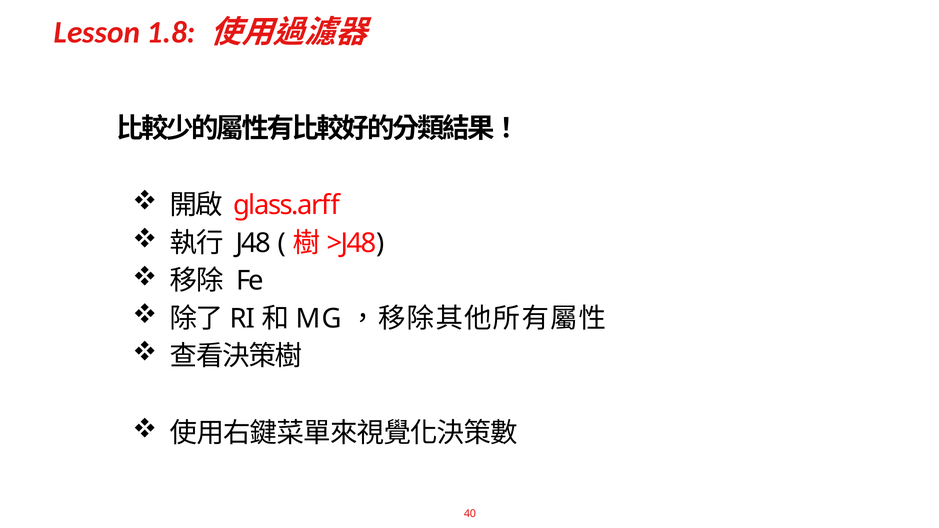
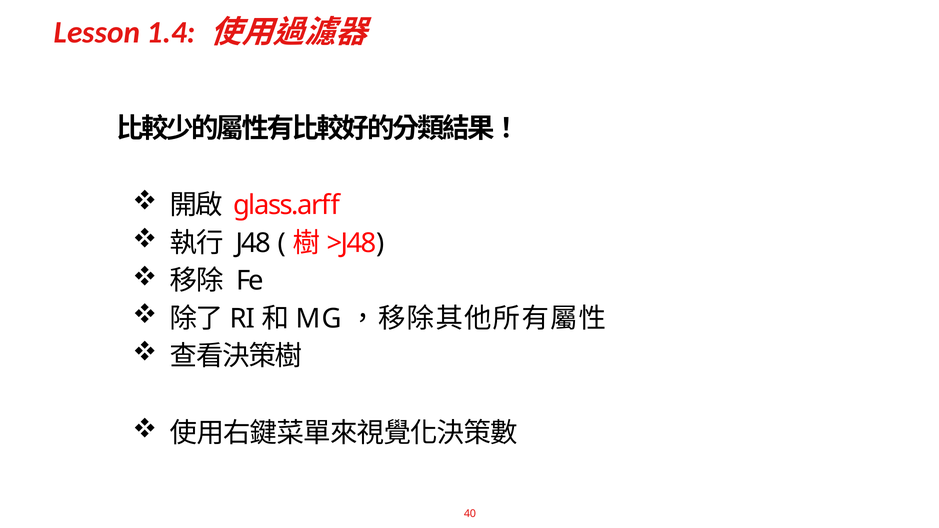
1.8: 1.8 -> 1.4
